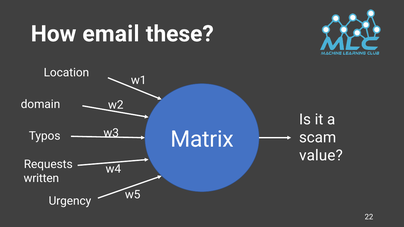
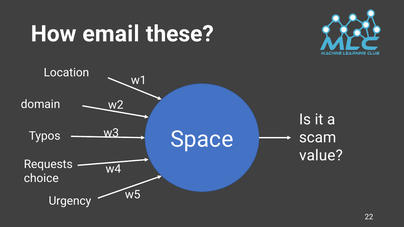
Matrix: Matrix -> Space
written: written -> choice
